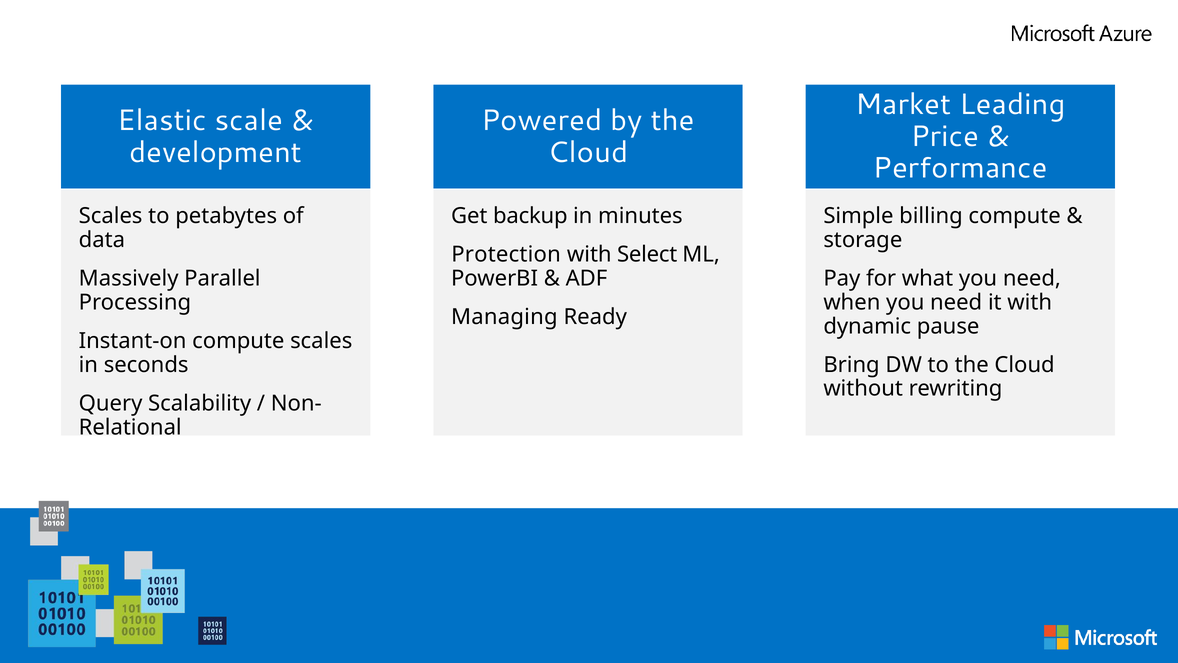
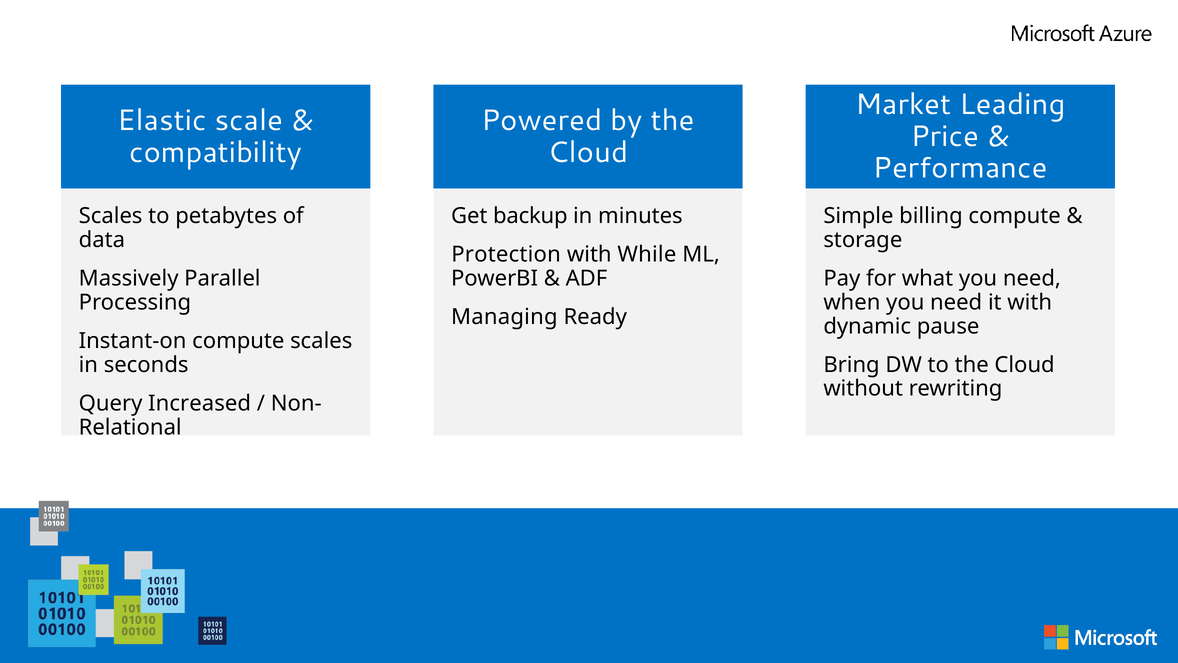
development: development -> compatibility
Select: Select -> While
Scalability: Scalability -> Increased
